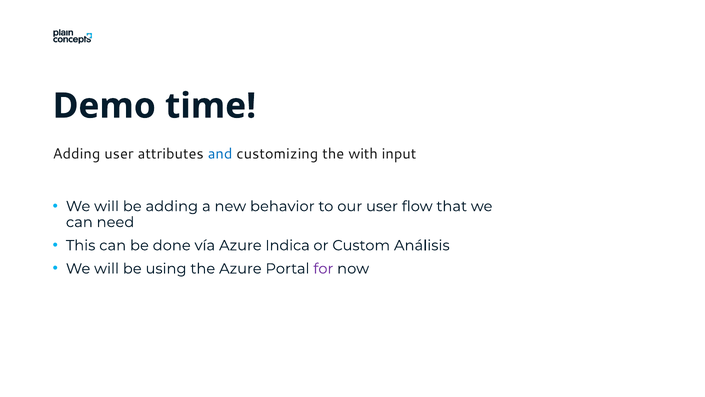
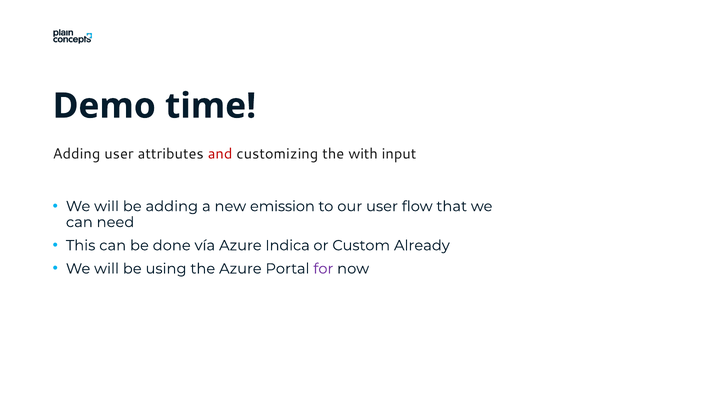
and colour: blue -> red
behavior: behavior -> emission
Análisis: Análisis -> Already
